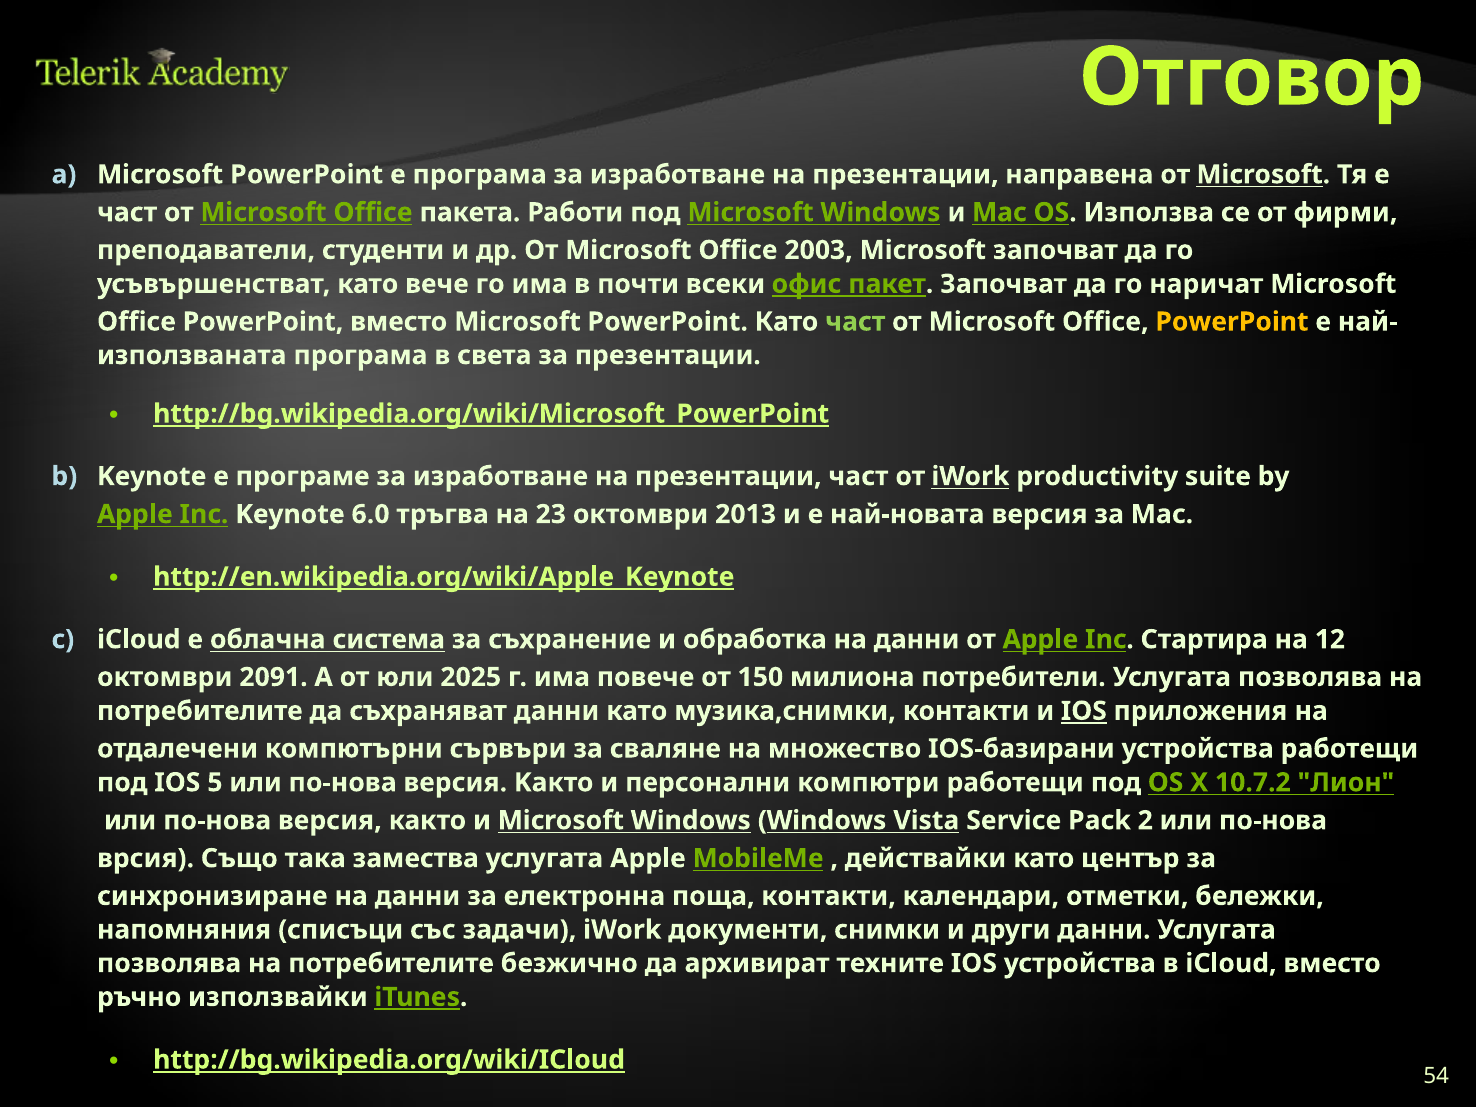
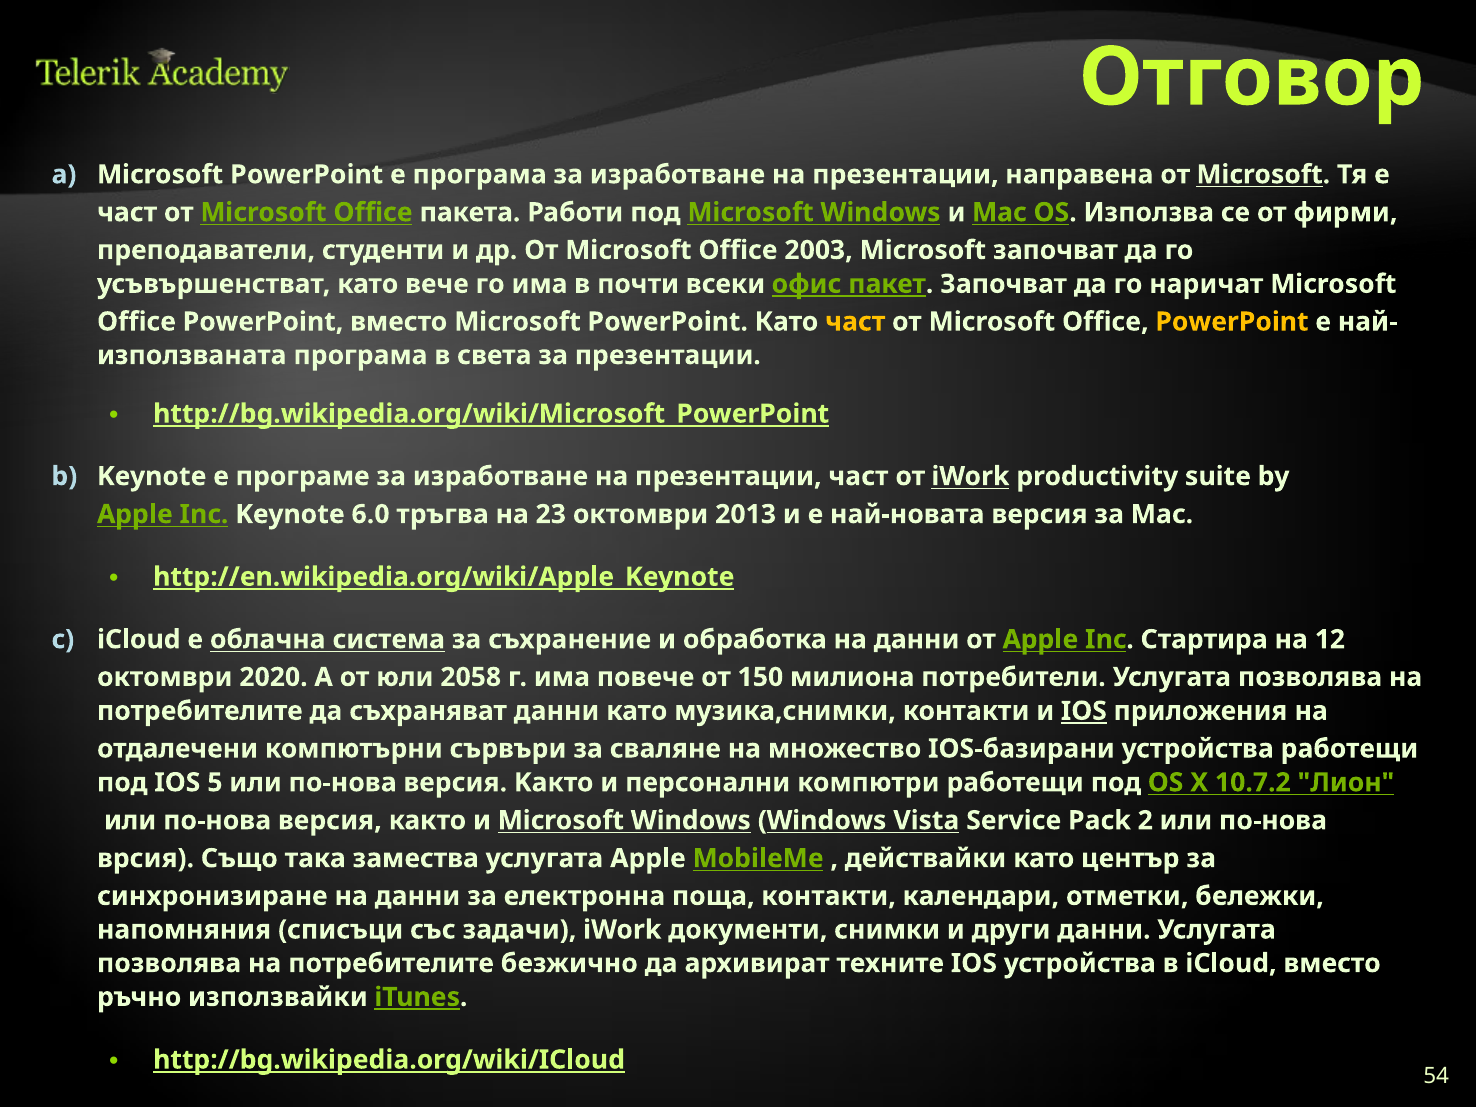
част at (855, 322) colour: light green -> yellow
2091: 2091 -> 2020
2025: 2025 -> 2058
